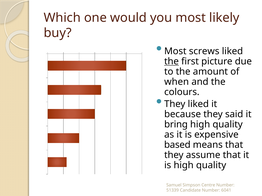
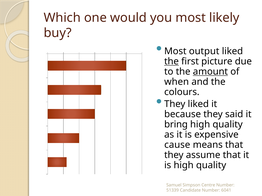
screws: screws -> output
amount underline: none -> present
based: based -> cause
